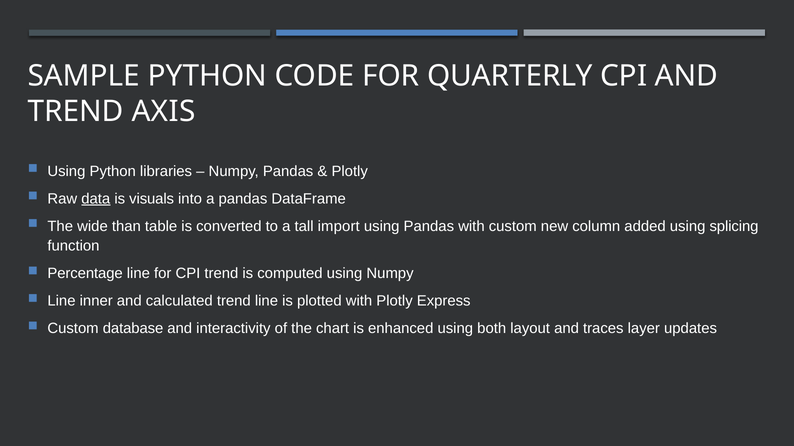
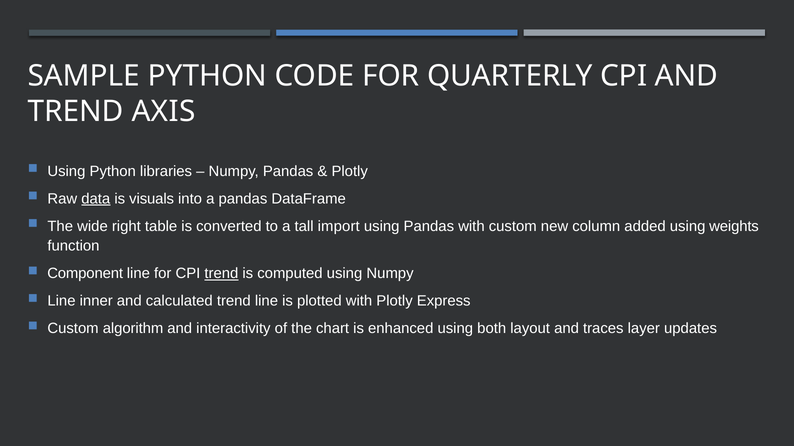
than: than -> right
splicing: splicing -> weights
Percentage: Percentage -> Component
trend at (221, 274) underline: none -> present
database: database -> algorithm
